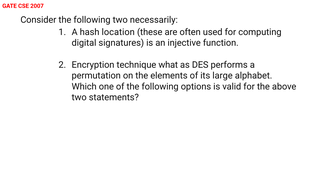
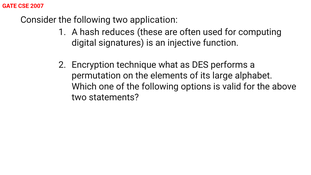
necessarily: necessarily -> application
location: location -> reduces
